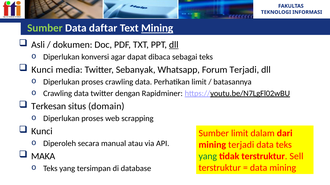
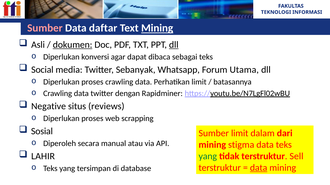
Sumber at (45, 28) colour: light green -> pink
dokumen underline: none -> present
Kunci at (42, 70): Kunci -> Social
Forum Terjadi: Terjadi -> Utama
Terkesan: Terkesan -> Negative
domain: domain -> reviews
Kunci at (42, 132): Kunci -> Sosial
mining terjadi: terjadi -> stigma
MAKA: MAKA -> LAHIR
data at (259, 168) underline: none -> present
